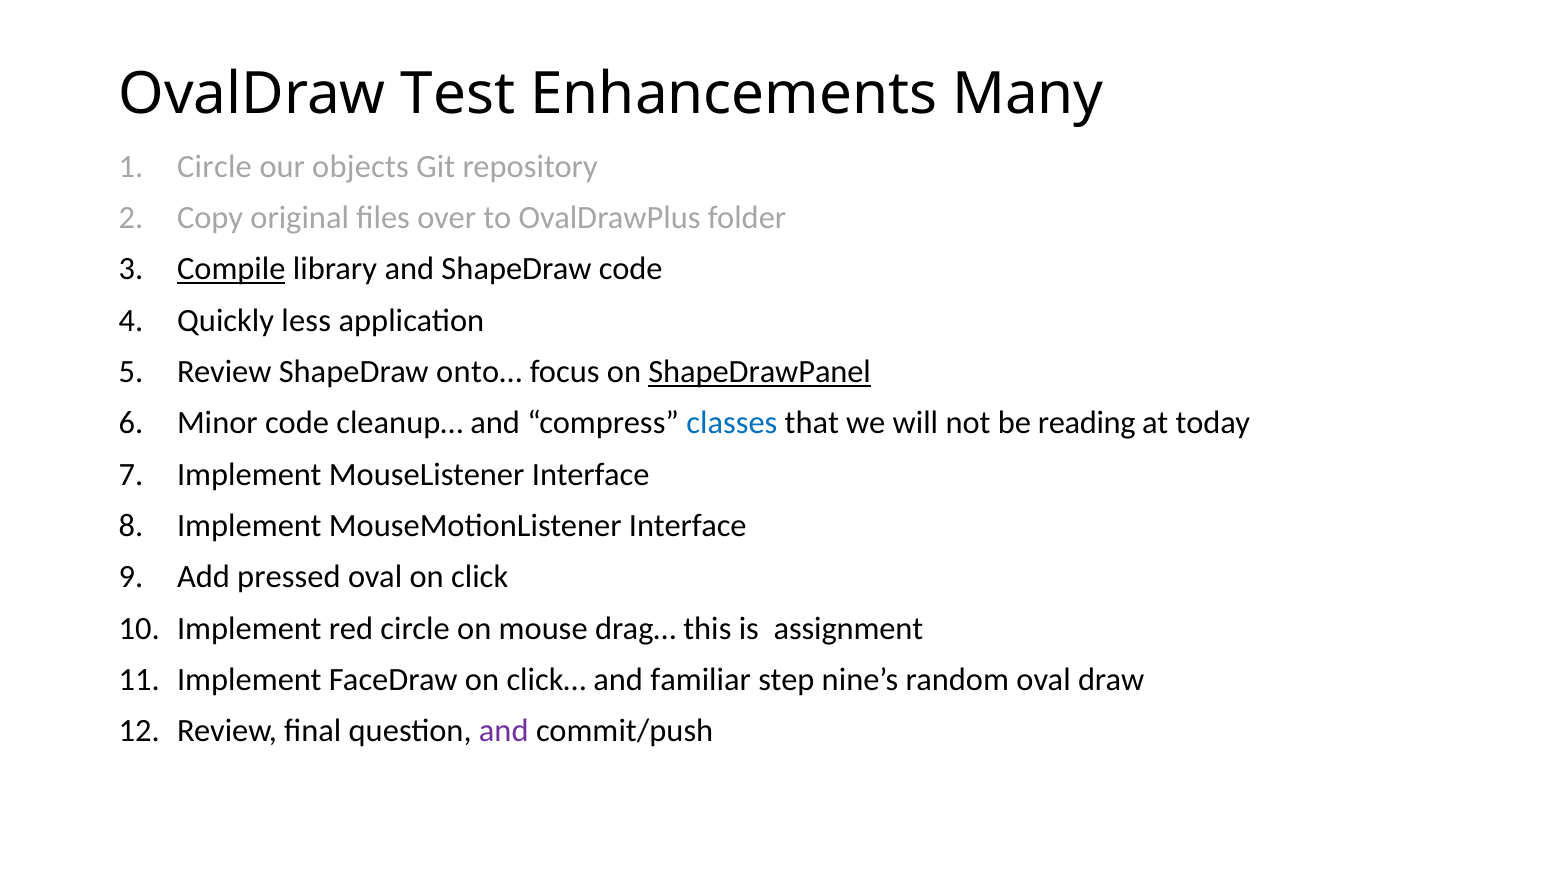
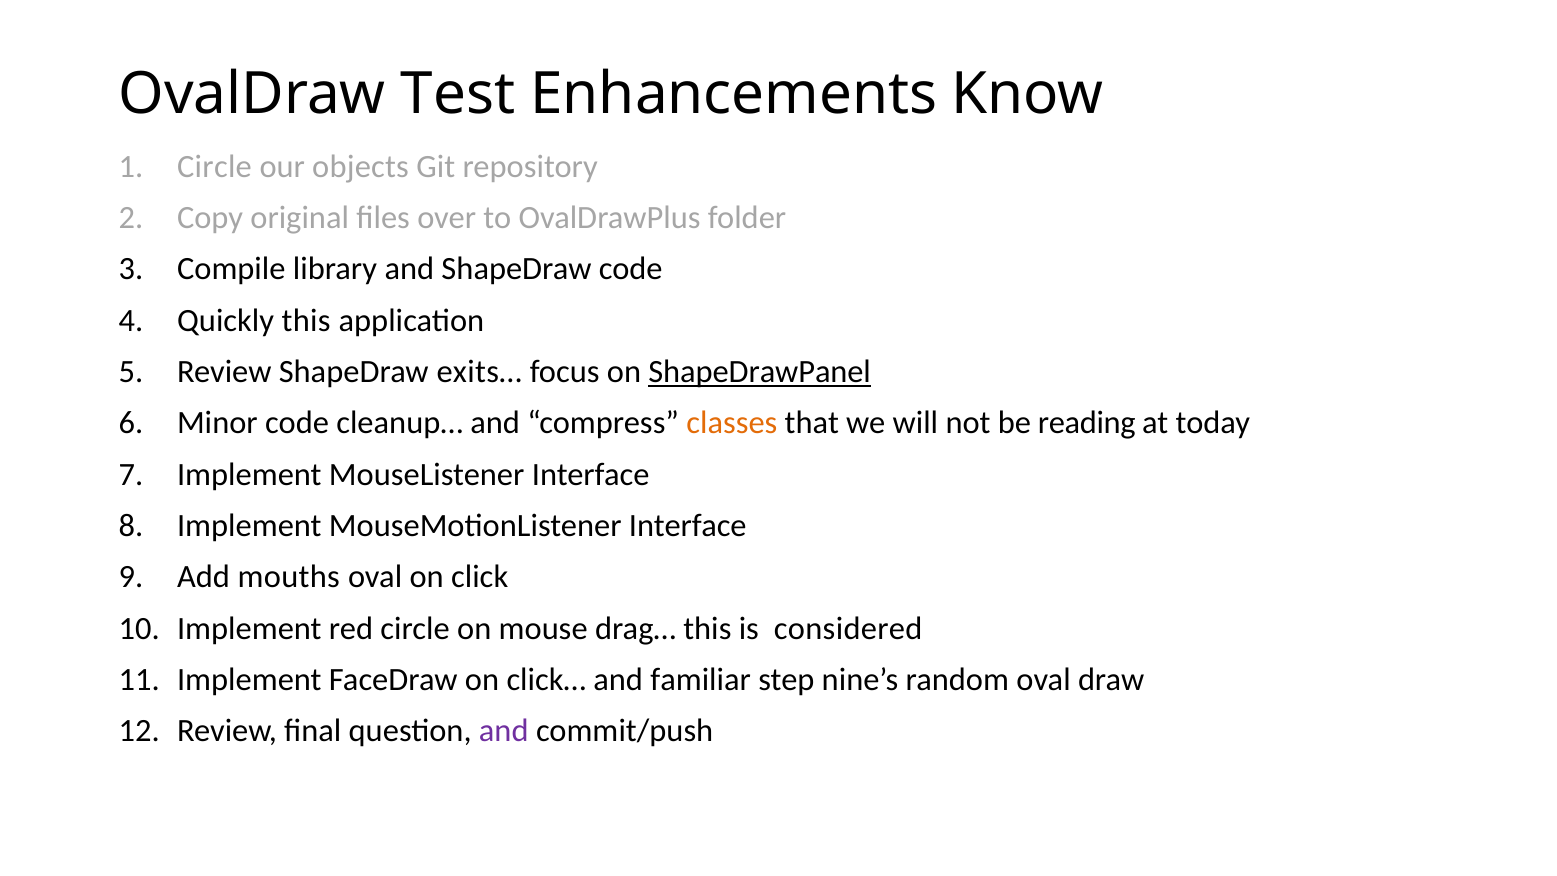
Many: Many -> Know
Compile underline: present -> none
Quickly less: less -> this
onto…: onto… -> exits…
classes colour: blue -> orange
pressed: pressed -> mouths
assignment: assignment -> considered
